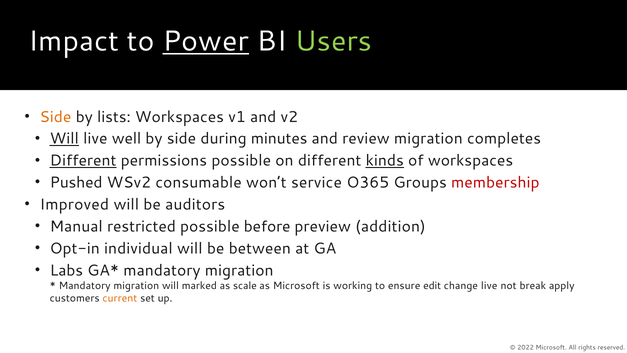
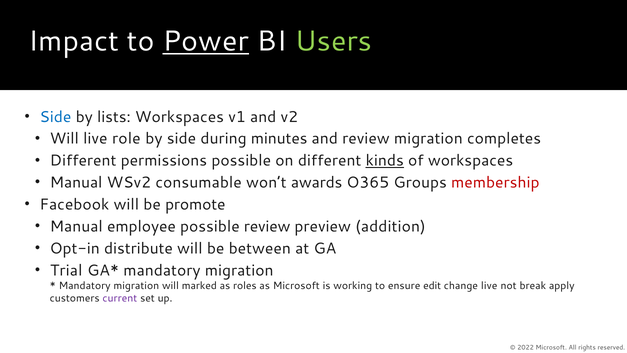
Side at (55, 117) colour: orange -> blue
Will at (64, 139) underline: present -> none
well: well -> role
Different at (83, 161) underline: present -> none
Pushed at (76, 183): Pushed -> Manual
service: service -> awards
Improved: Improved -> Facebook
auditors: auditors -> promote
restricted: restricted -> employee
possible before: before -> review
individual: individual -> distribute
Labs: Labs -> Trial
scale: scale -> roles
current colour: orange -> purple
